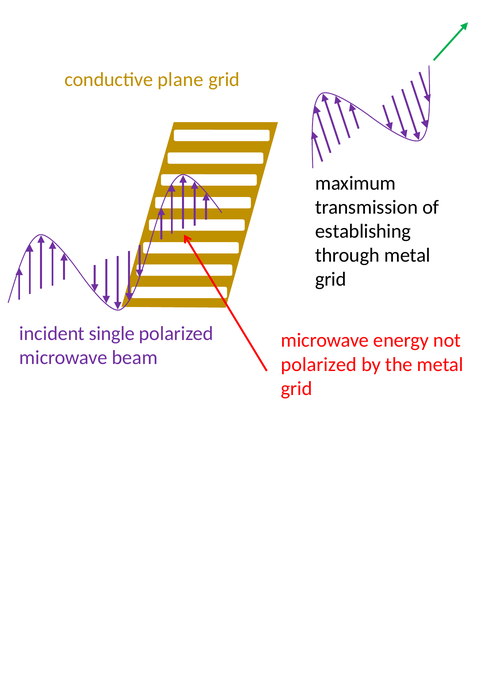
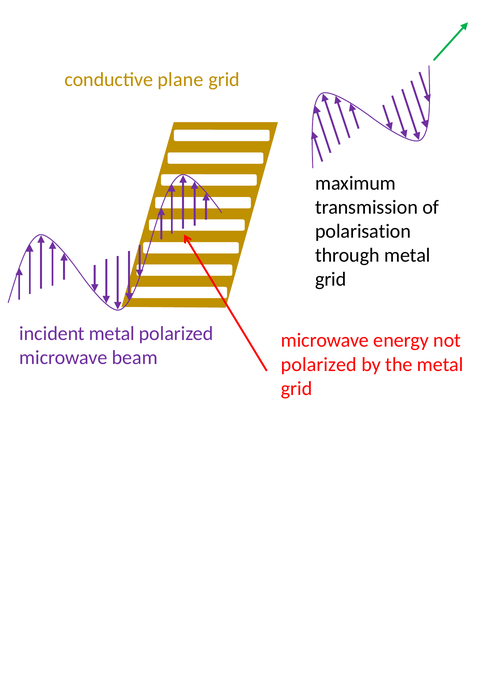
establishing: establishing -> polarisation
incident single: single -> metal
